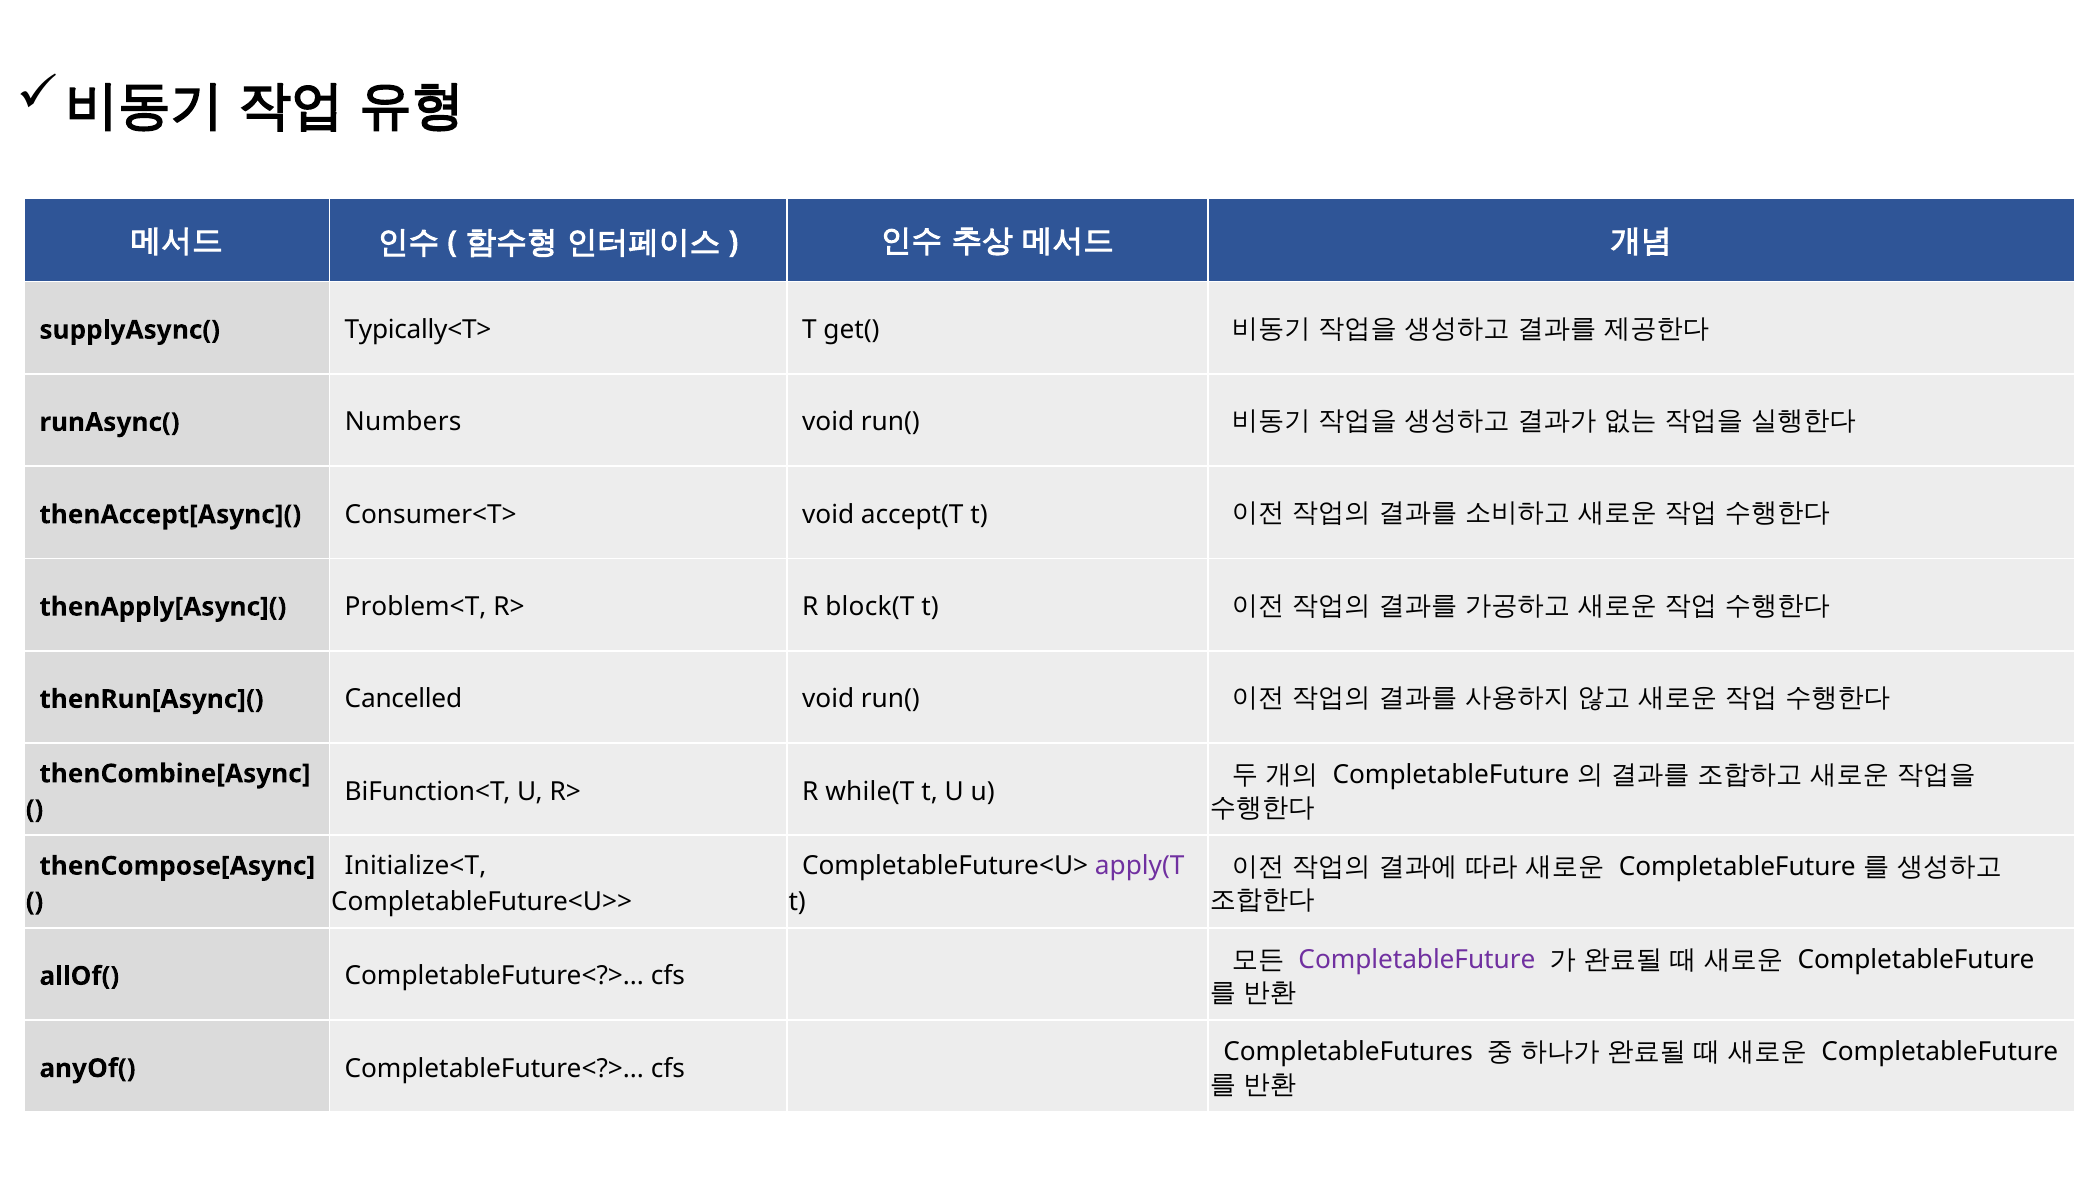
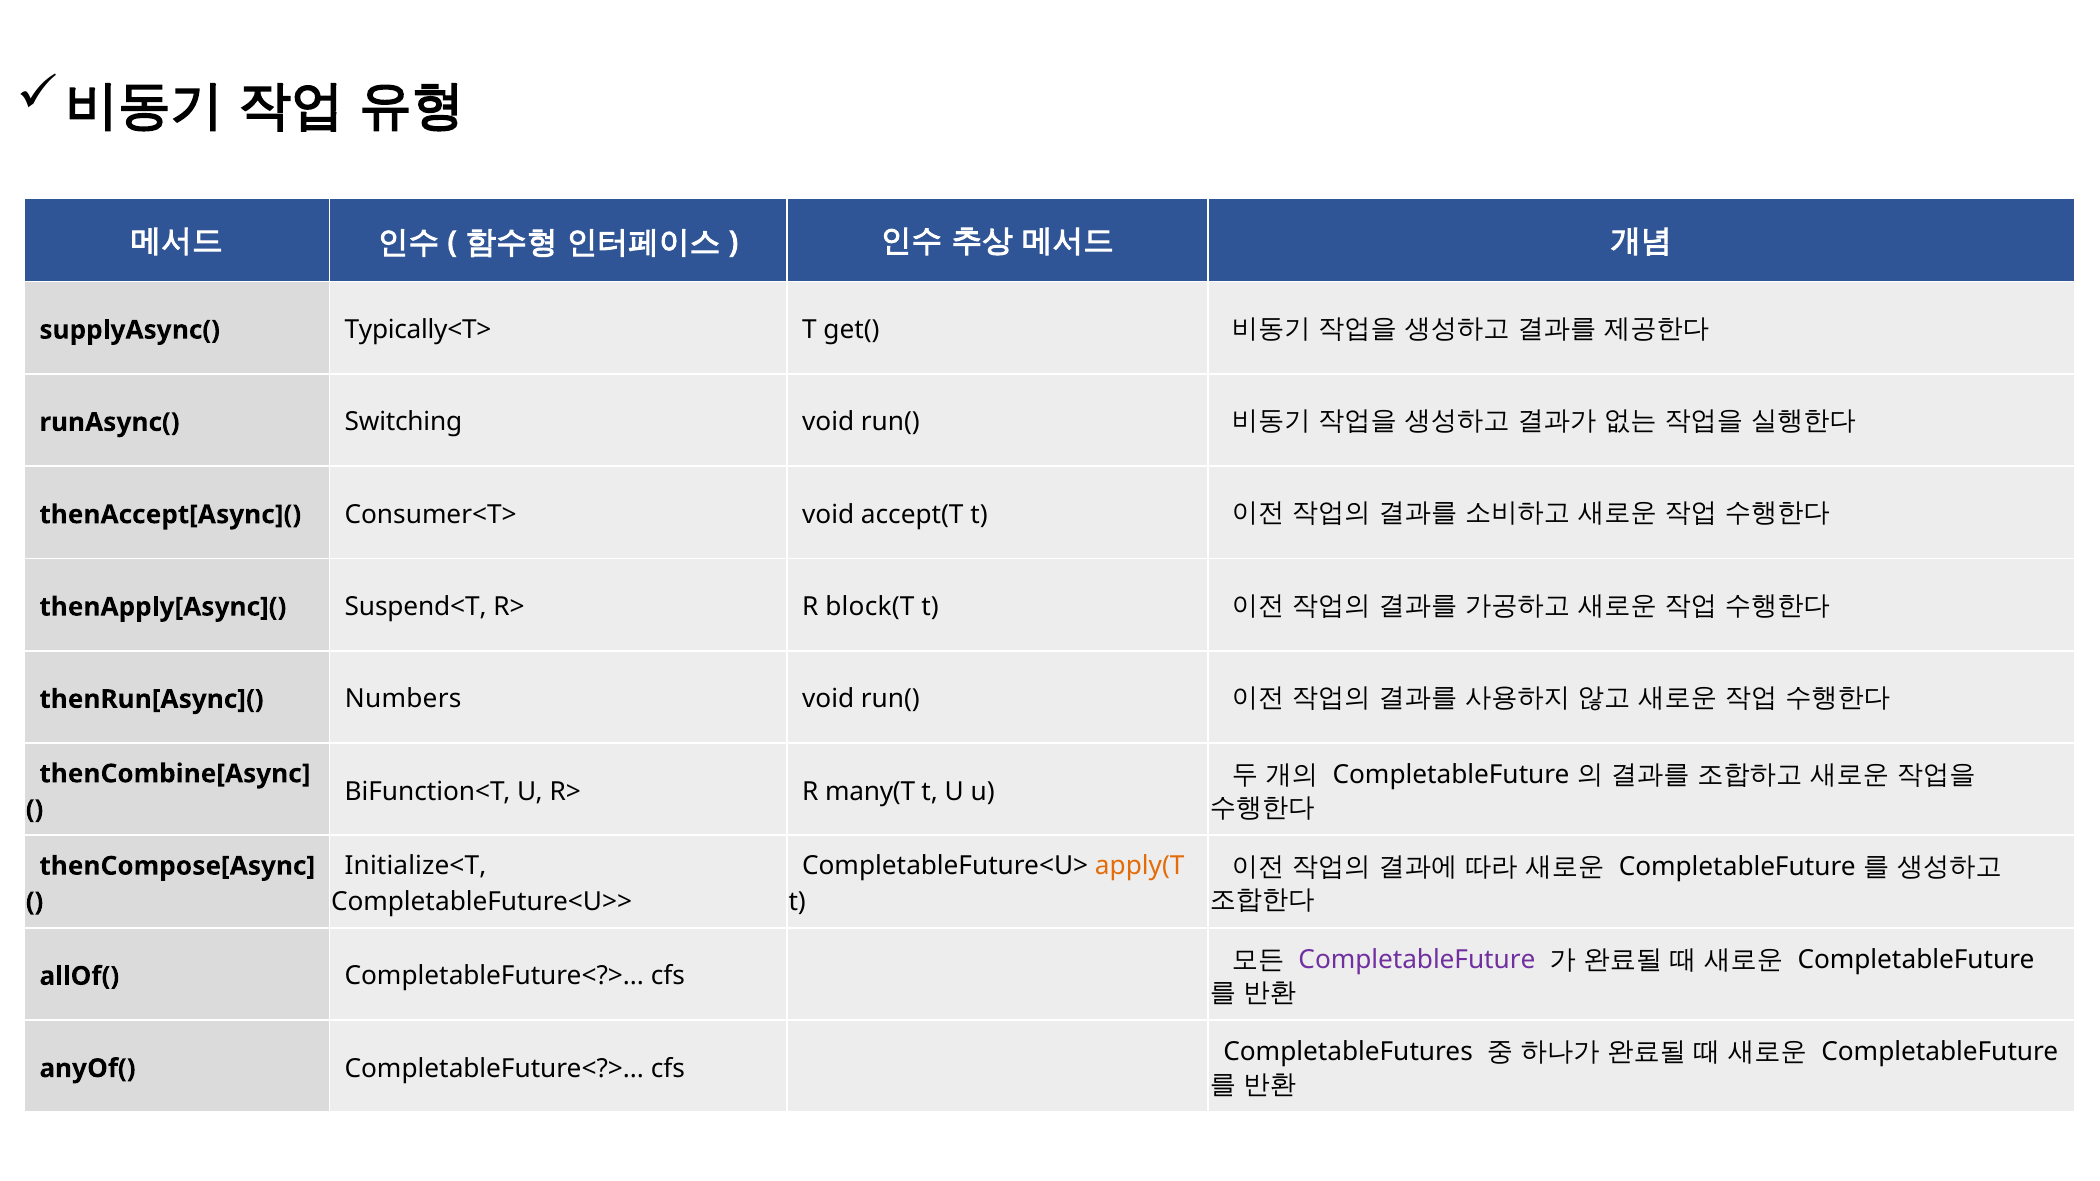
Numbers: Numbers -> Switching
Problem<T: Problem<T -> Suspend<T
Cancelled: Cancelled -> Numbers
while(T: while(T -> many(T
apply(T colour: purple -> orange
